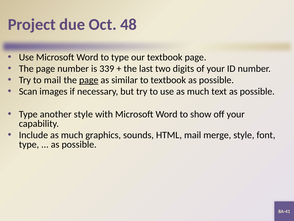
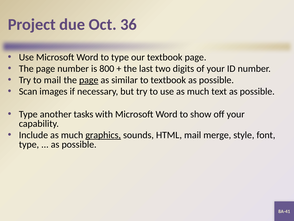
48: 48 -> 36
339: 339 -> 800
another style: style -> tasks
graphics underline: none -> present
